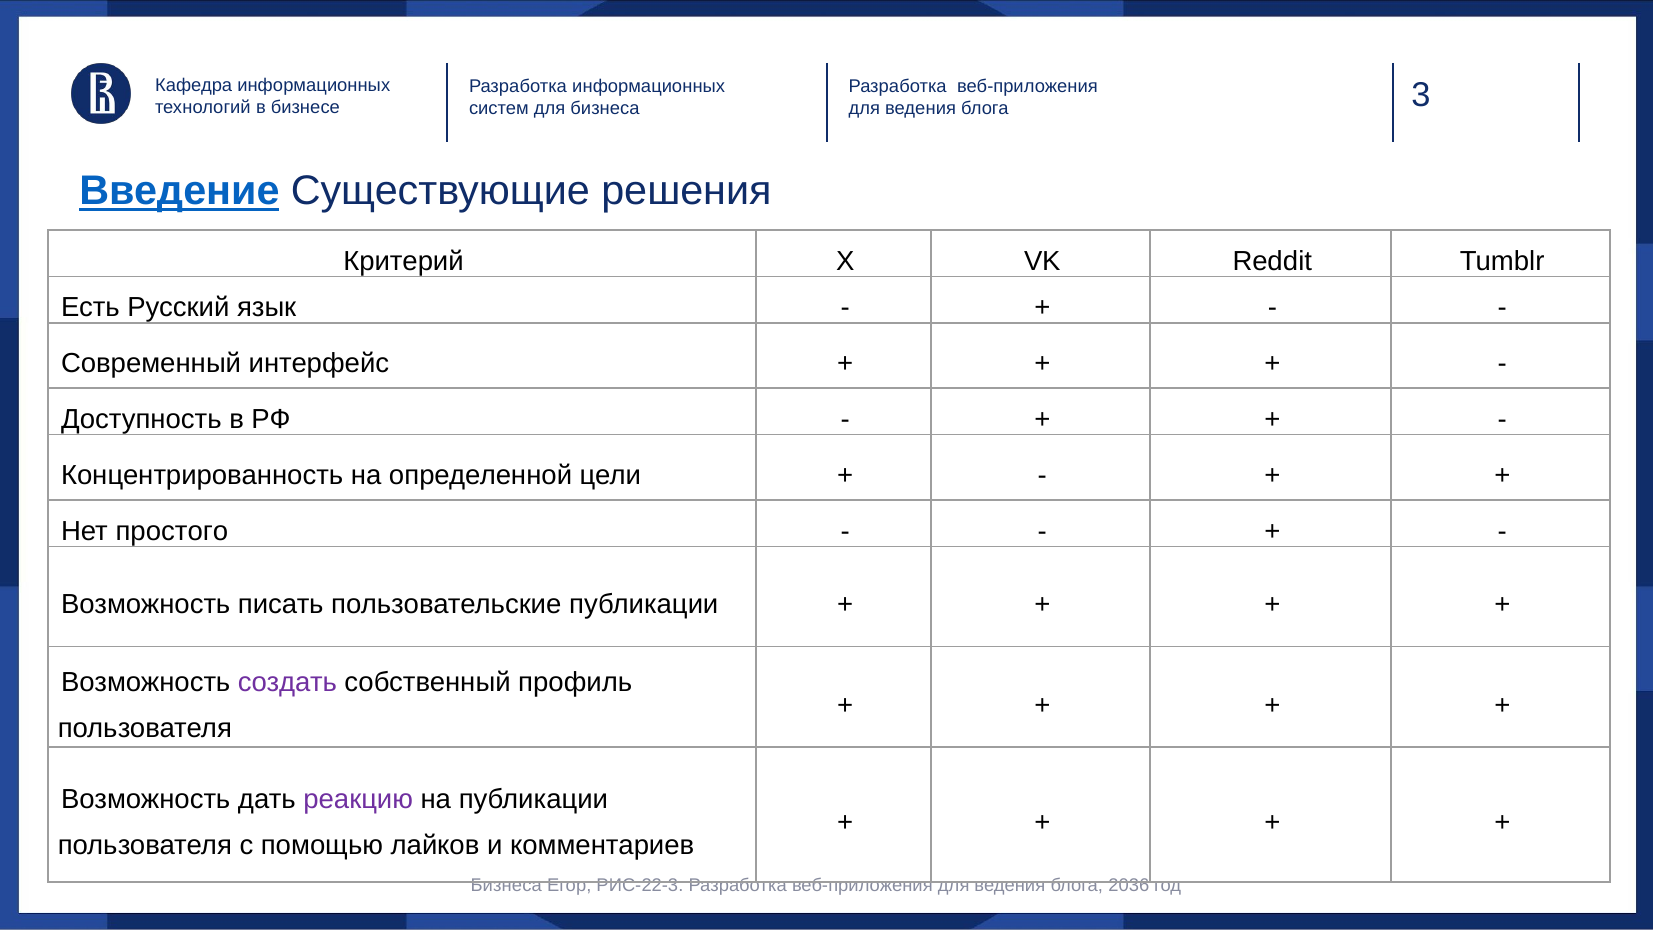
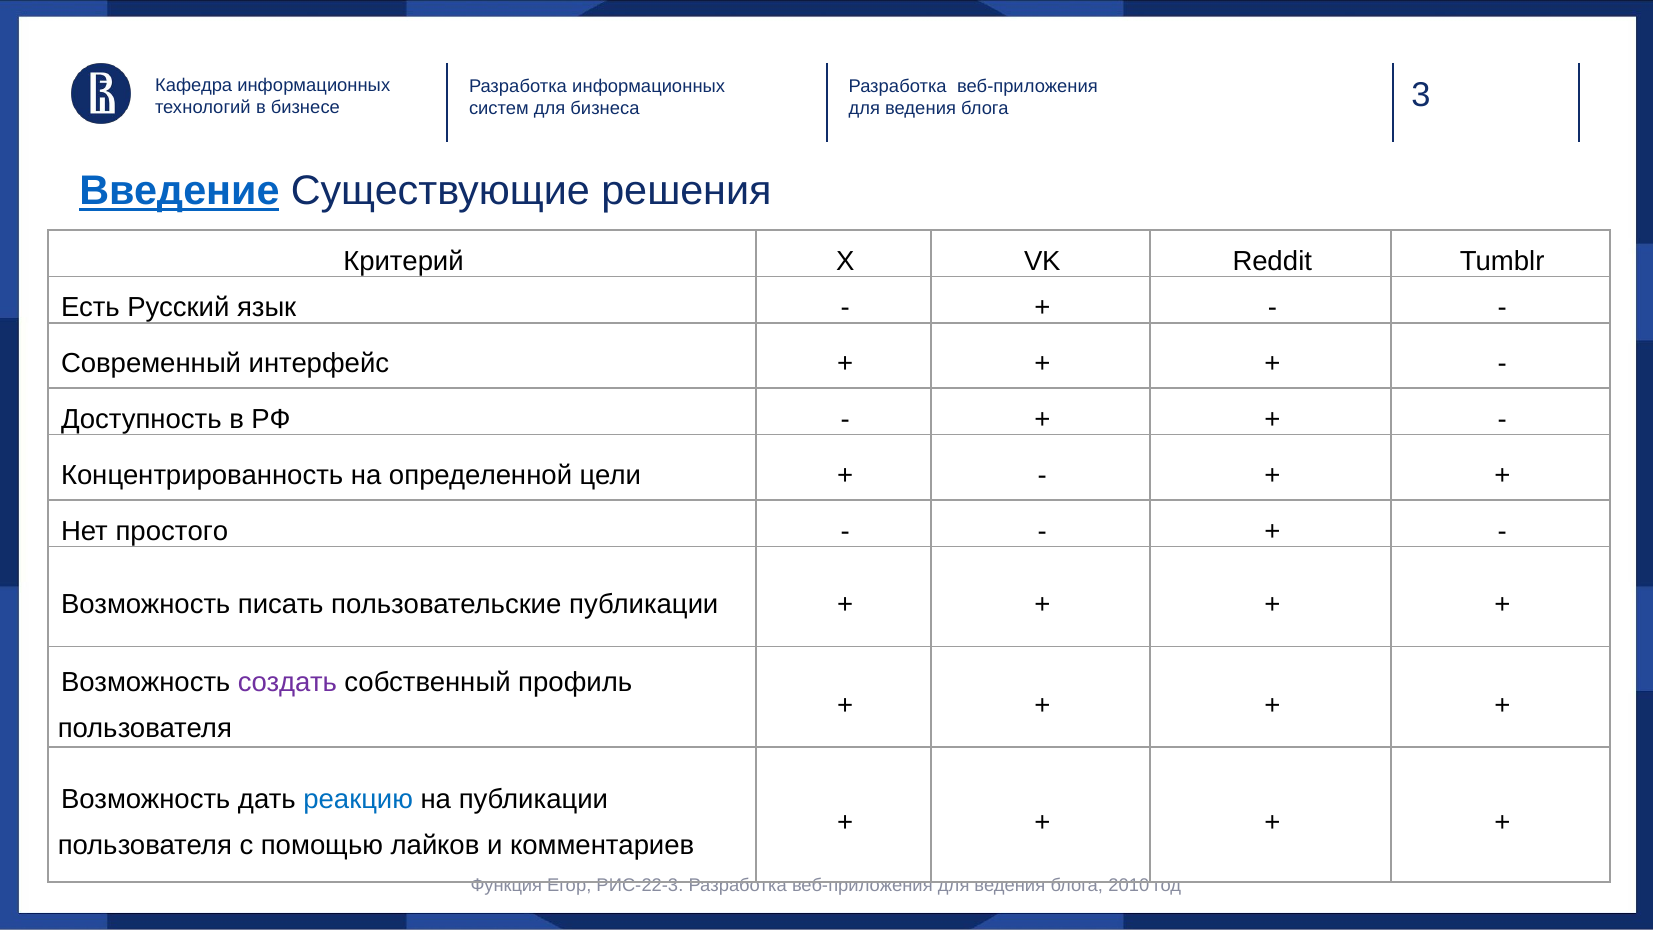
реакцию colour: purple -> blue
Бизнеса at (506, 885): Бизнеса -> Функция
2036: 2036 -> 2010
